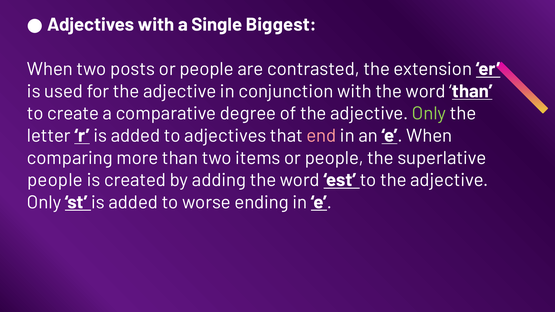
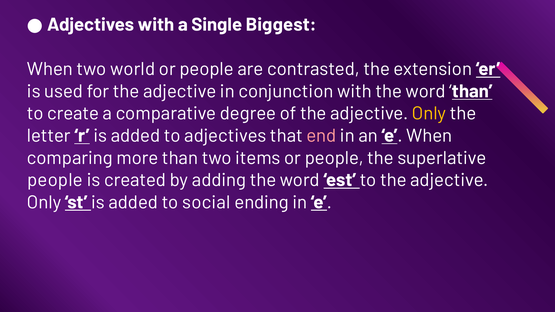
posts: posts -> world
Only at (429, 114) colour: light green -> yellow
worse: worse -> social
